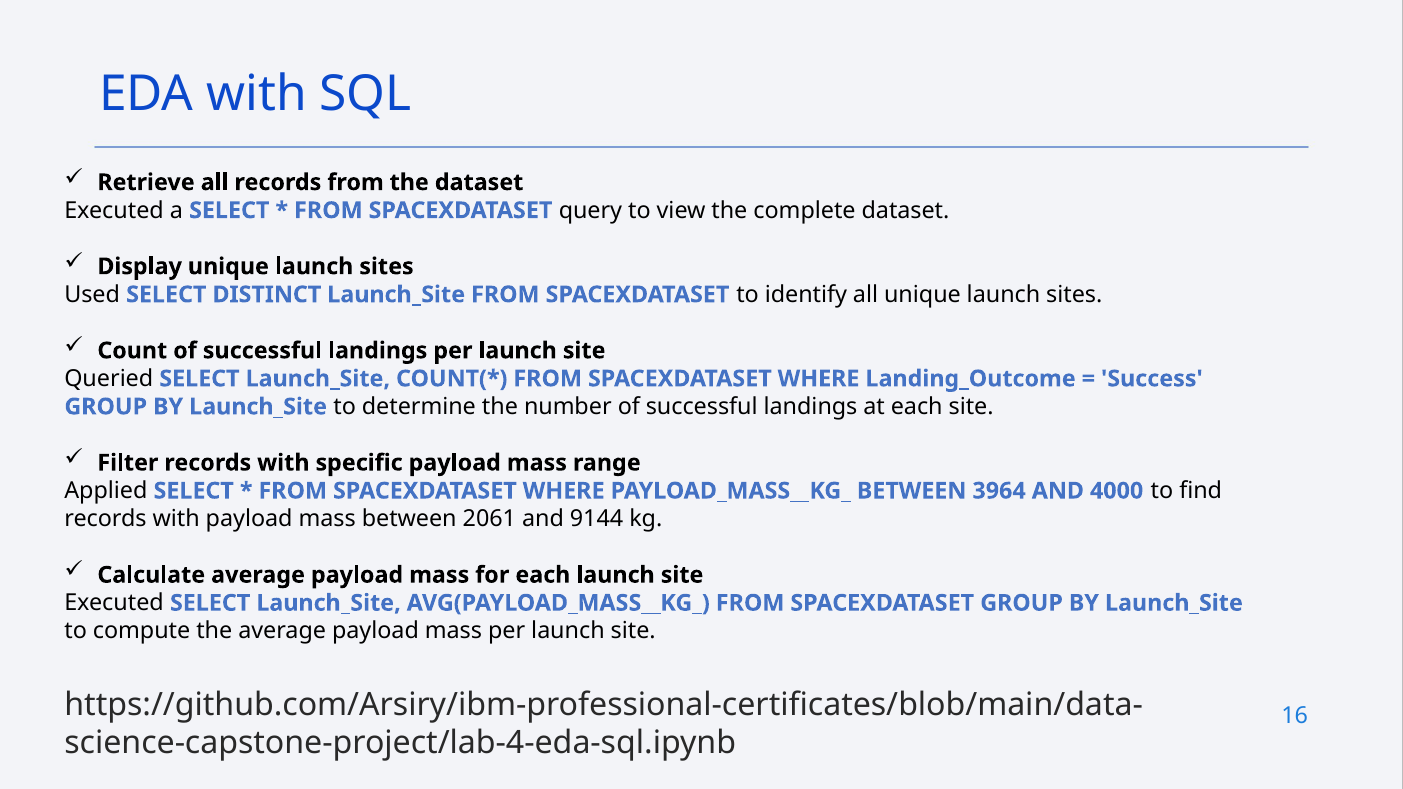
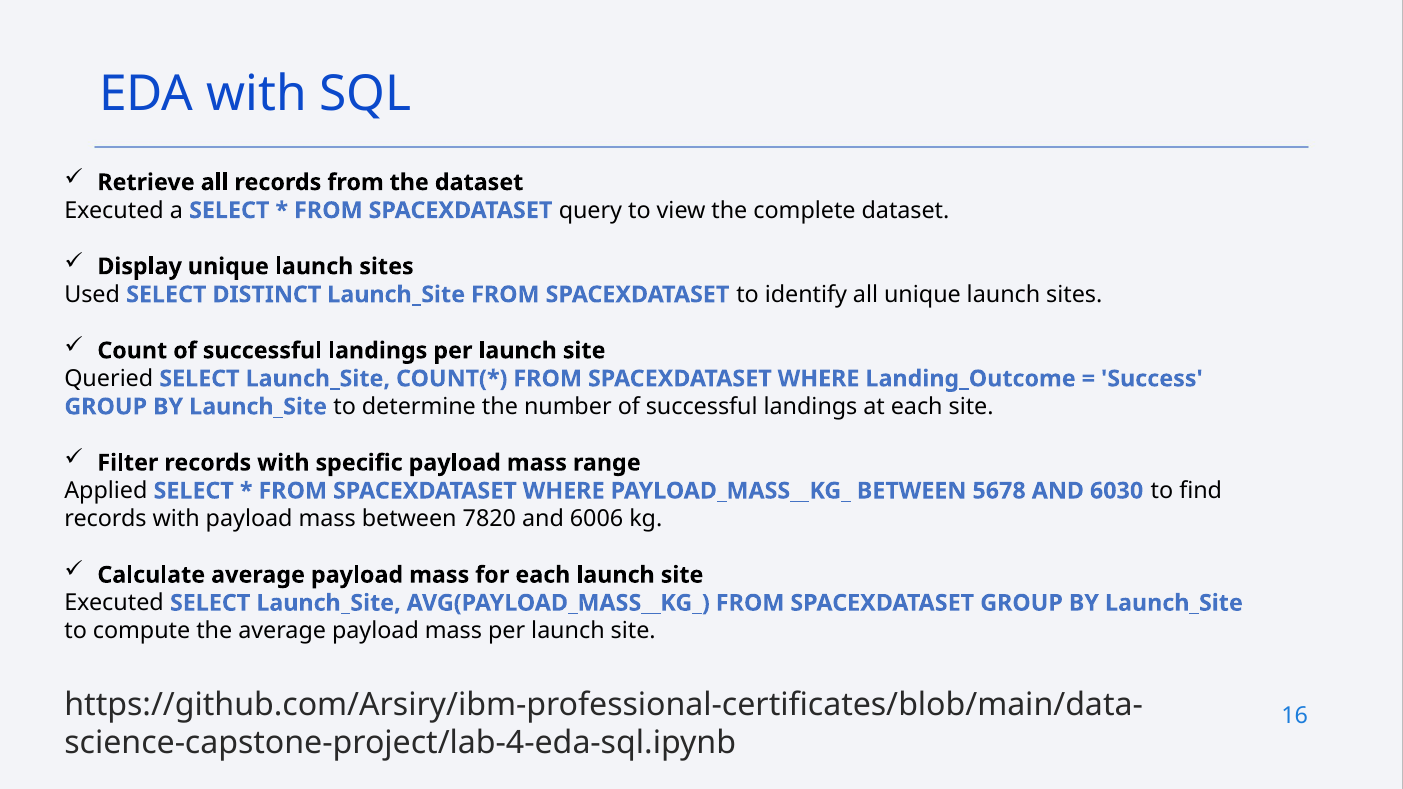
3964: 3964 -> 5678
4000: 4000 -> 6030
2061: 2061 -> 7820
9144: 9144 -> 6006
